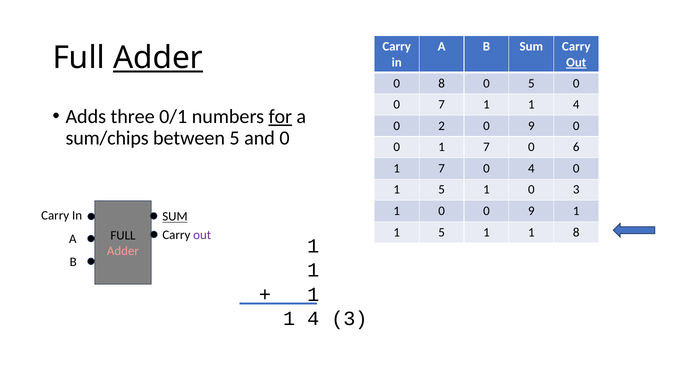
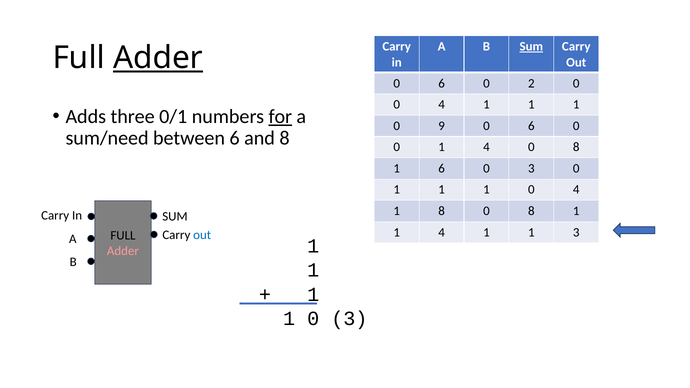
Sum at (531, 47) underline: none -> present
Out at (576, 62) underline: present -> none
8 at (442, 83): 8 -> 6
0 5: 5 -> 2
7 at (442, 105): 7 -> 4
4 at (576, 105): 4 -> 1
2: 2 -> 9
9 at (531, 126): 9 -> 6
sum/chips: sum/chips -> sum/need
between 5: 5 -> 6
and 0: 0 -> 8
0 1 7: 7 -> 4
6 at (576, 147): 6 -> 8
7 at (442, 168): 7 -> 6
4 at (531, 168): 4 -> 3
5 at (442, 190): 5 -> 1
1 0 3: 3 -> 4
0 at (442, 211): 0 -> 8
9 at (531, 211): 9 -> 8
SUM at (175, 217) underline: present -> none
5 at (442, 232): 5 -> 4
1 8: 8 -> 3
out at (202, 235) colour: purple -> blue
4 at (313, 319): 4 -> 0
